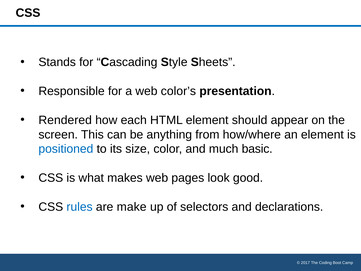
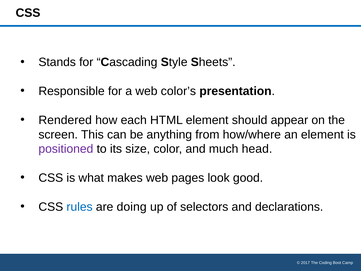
positioned colour: blue -> purple
basic: basic -> head
make: make -> doing
